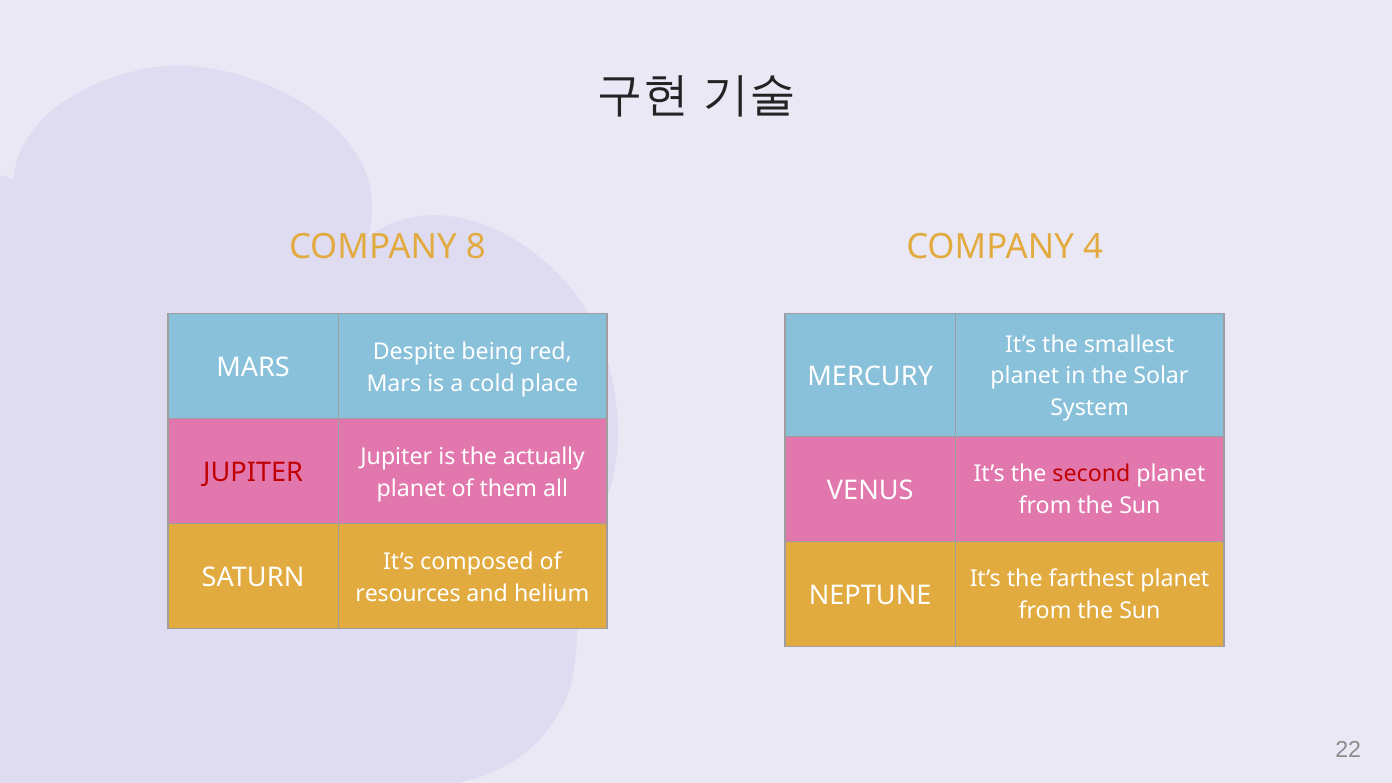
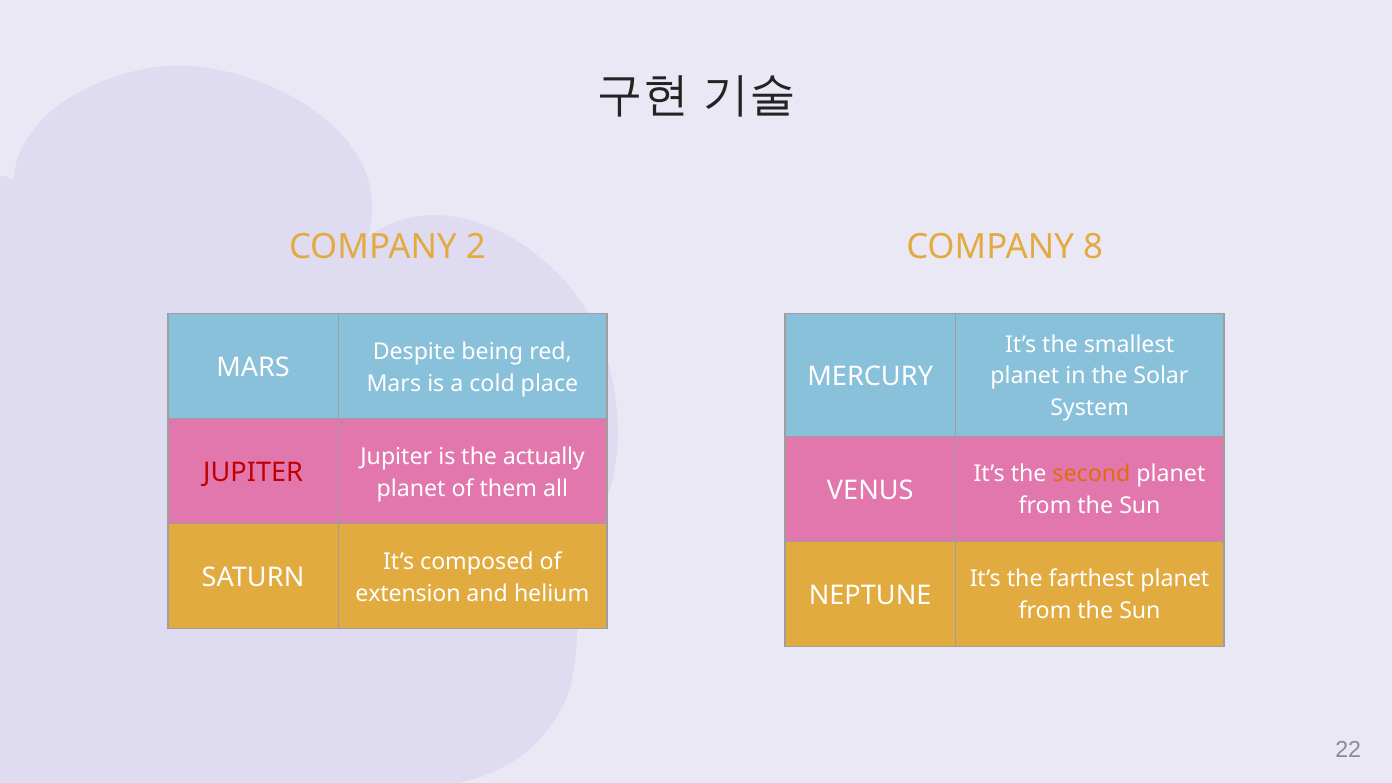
8: 8 -> 2
4: 4 -> 8
second colour: red -> orange
resources: resources -> extension
